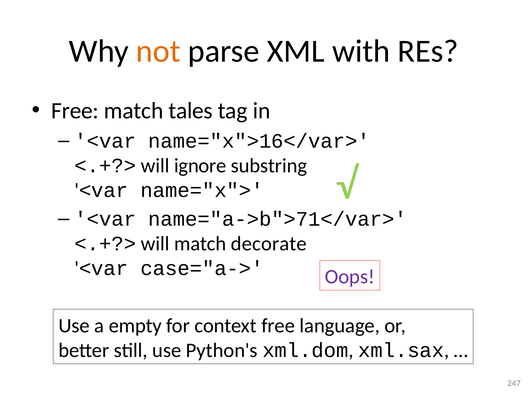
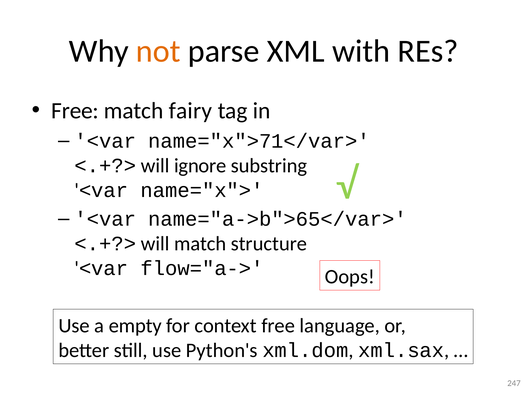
tales: tales -> fairy
name="x">16</var>: name="x">16</var> -> name="x">71</var>
name="a->b">71</var>: name="a->b">71</var> -> name="a->b">65</var>
decorate: decorate -> structure
case="a->: case="a-> -> flow="a->
Oops colour: purple -> black
